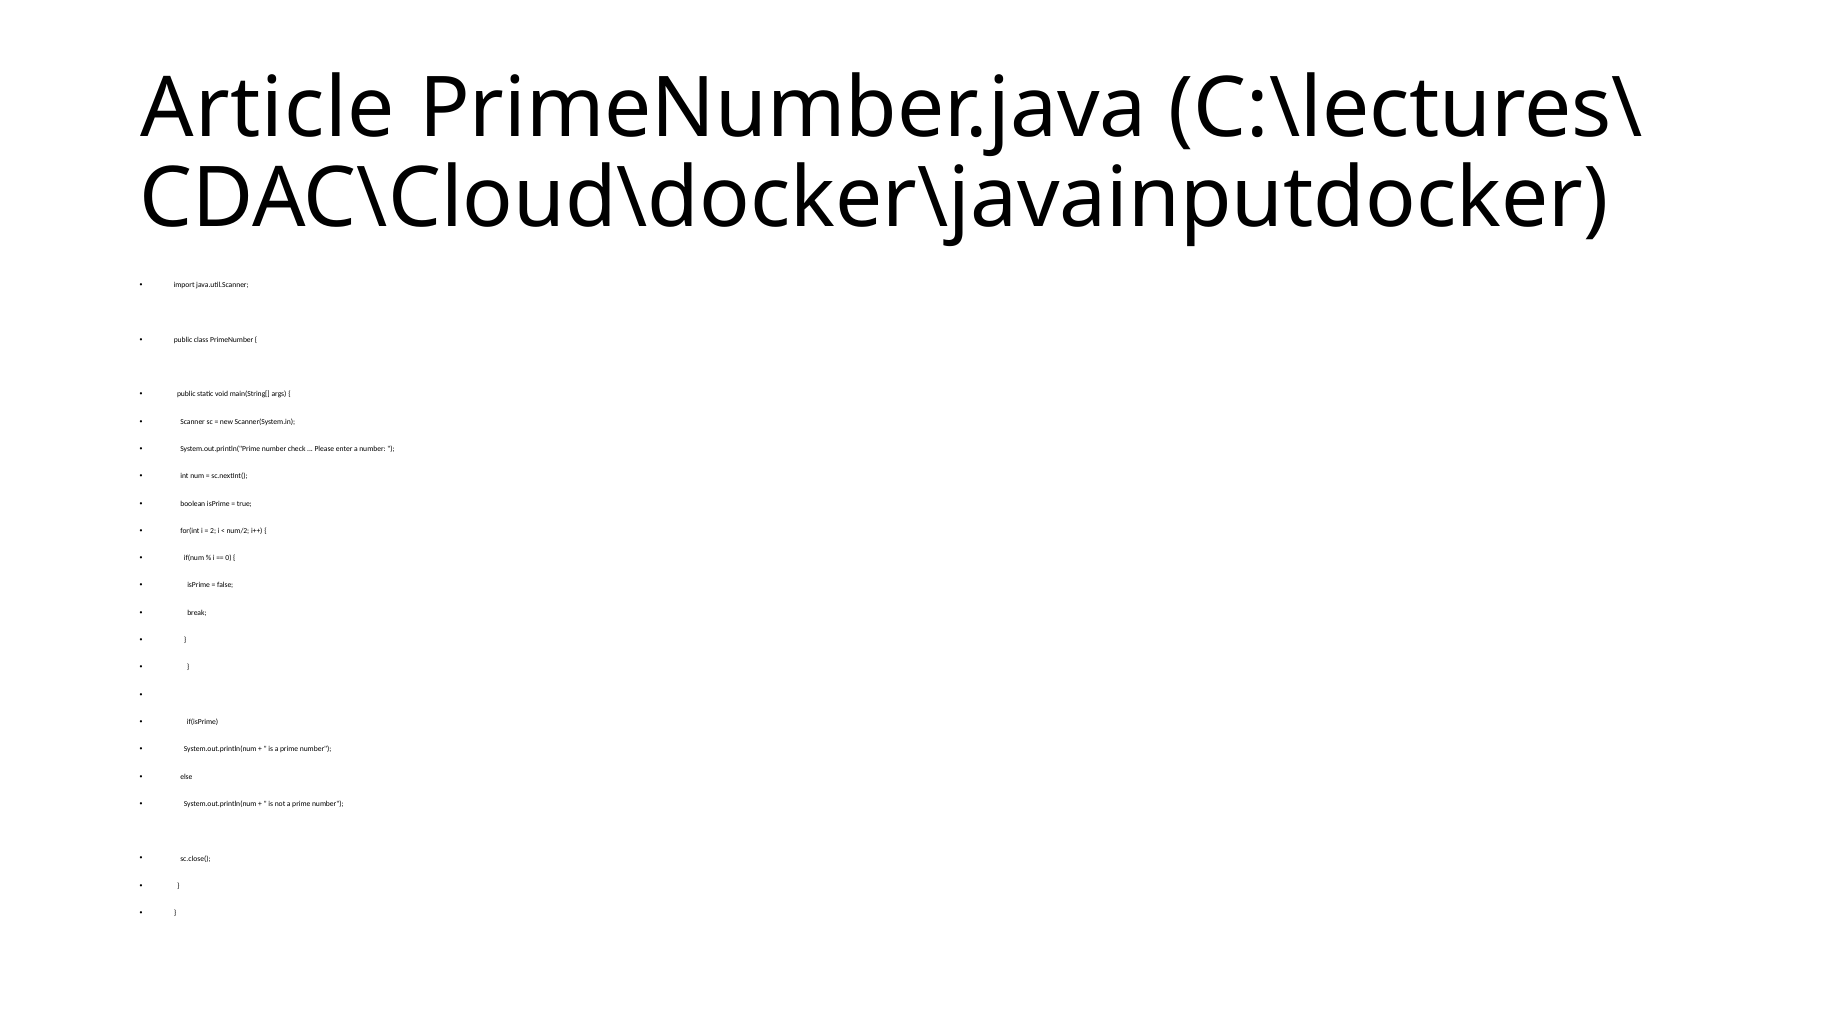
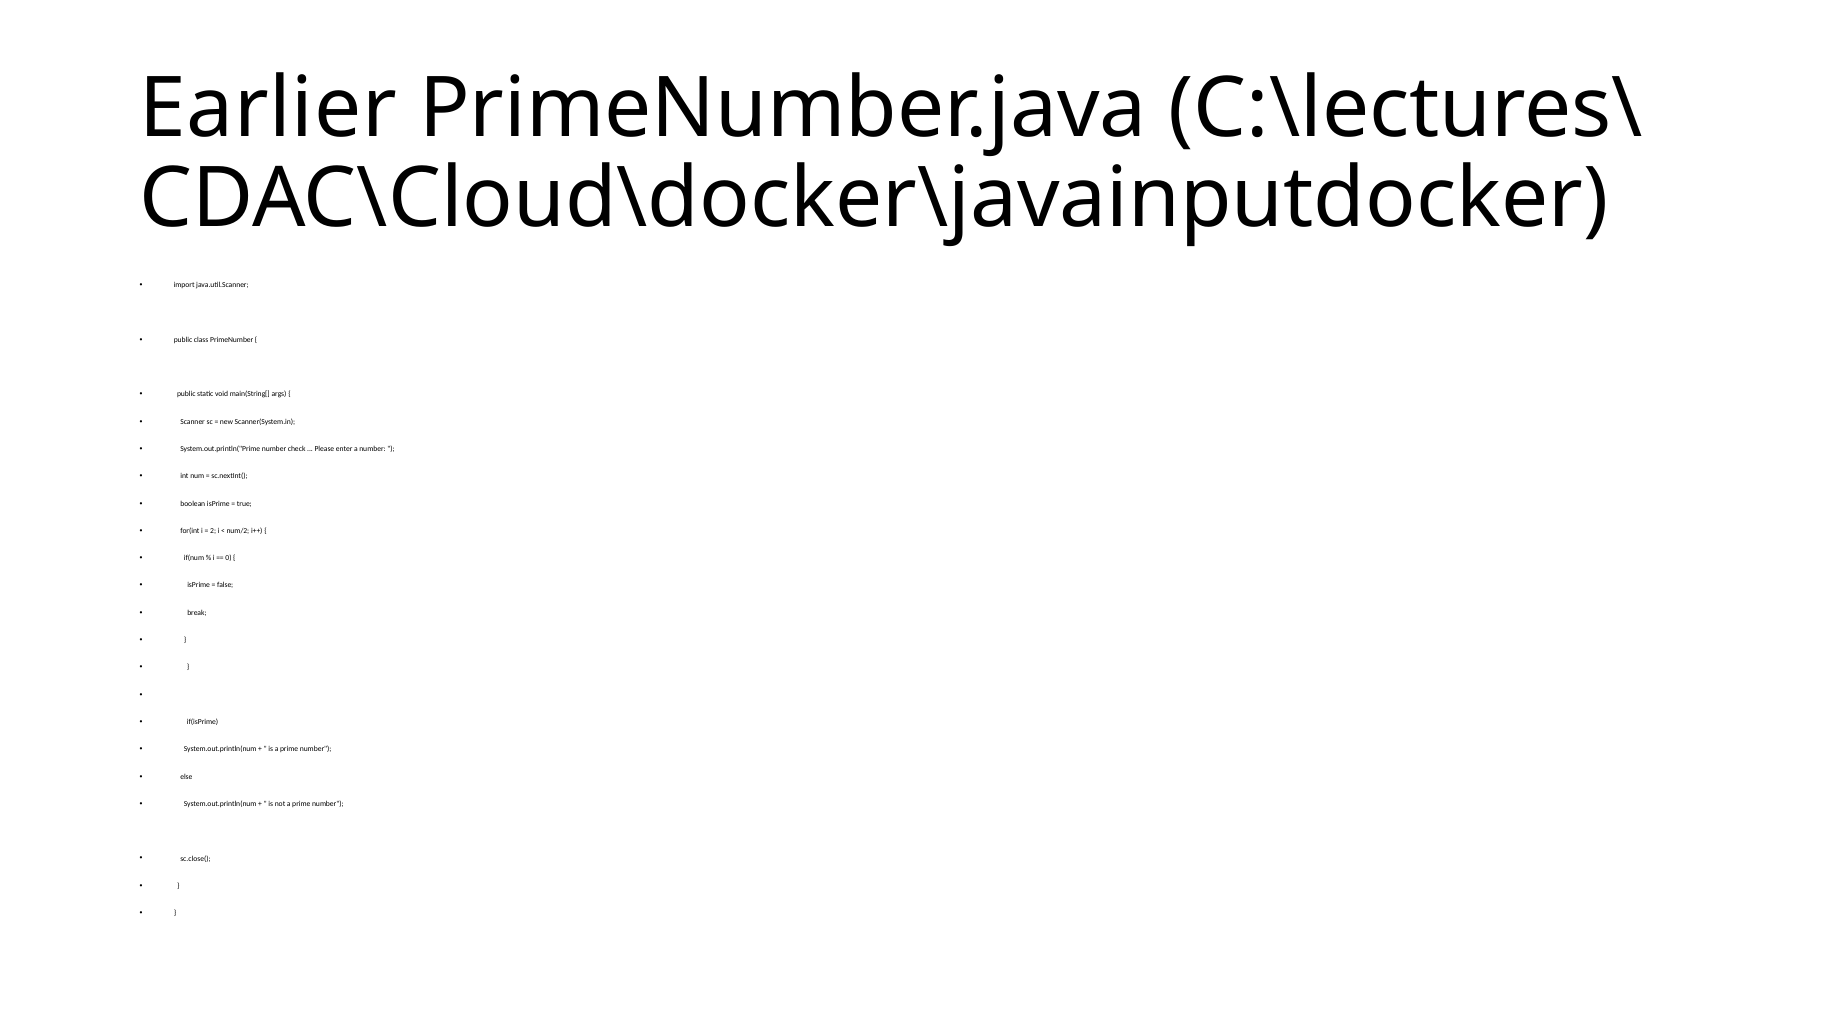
Article: Article -> Earlier
